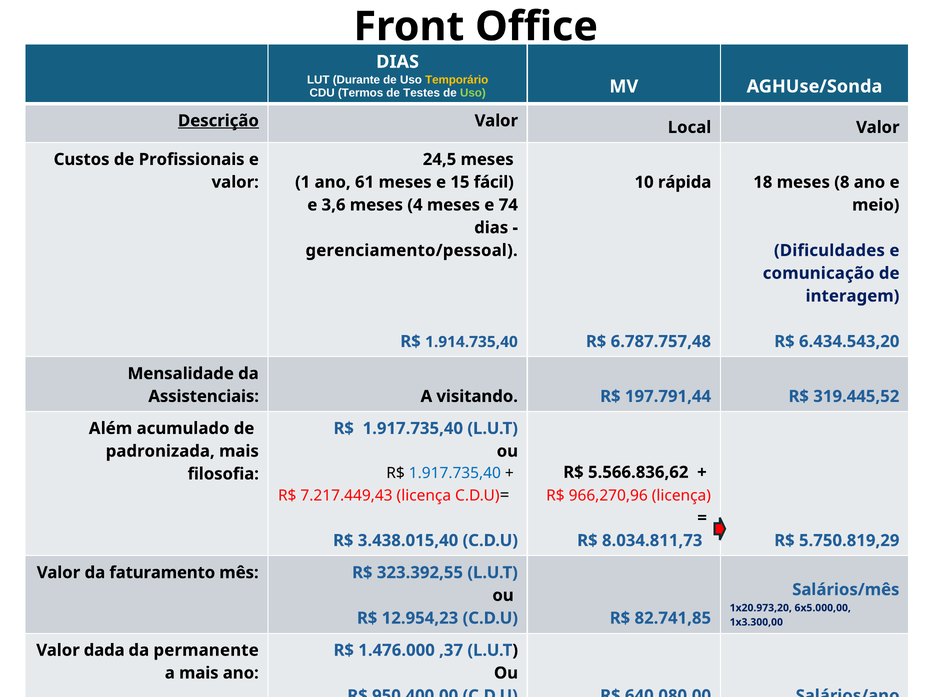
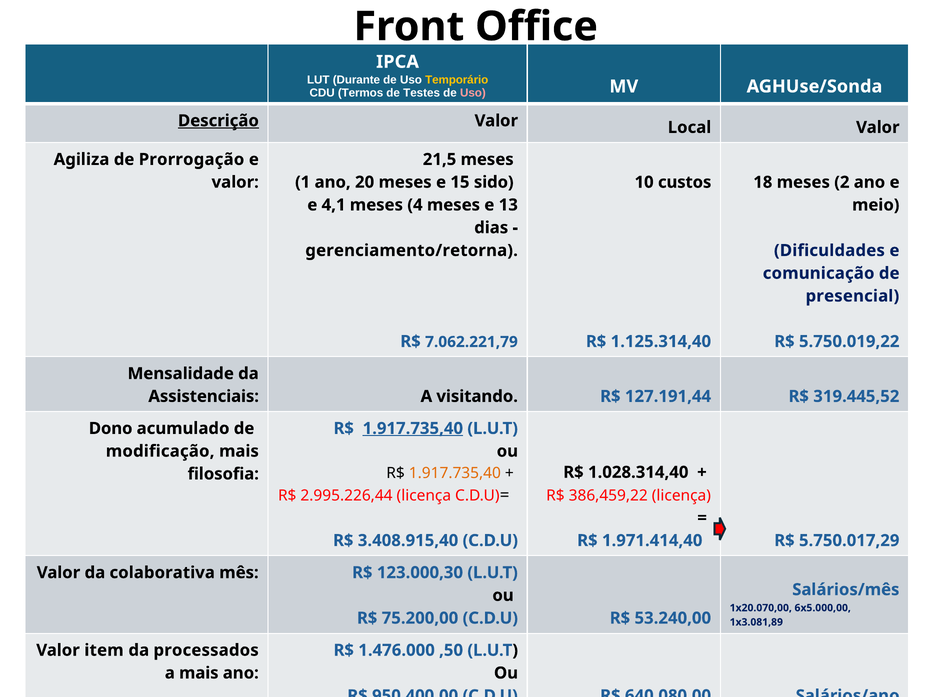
DIAS at (398, 62): DIAS -> IPCA
Uso at (473, 93) colour: light green -> pink
Custos: Custos -> Agiliza
Profissionais: Profissionais -> Prorrogação
24,5: 24,5 -> 21,5
61: 61 -> 20
fácil: fácil -> sido
rápida: rápida -> custos
meses 8: 8 -> 2
3,6: 3,6 -> 4,1
74: 74 -> 13
gerenciamento/pessoal: gerenciamento/pessoal -> gerenciamento/retorna
interagem: interagem -> presencial
1.914.735,40: 1.914.735,40 -> 7.062.221,79
6.787.757,48: 6.787.757,48 -> 1.125.314,40
6.434.543,20: 6.434.543,20 -> 5.750.019,22
197.791,44: 197.791,44 -> 127.191,44
Além: Além -> Dono
1.917.735,40 at (413, 429) underline: none -> present
padronizada: padronizada -> modificação
1.917.735,40 at (455, 473) colour: blue -> orange
5.566.836,62: 5.566.836,62 -> 1.028.314,40
7.217.449,43: 7.217.449,43 -> 2.995.226,44
966,270,96: 966,270,96 -> 386,459,22
3.438.015,40: 3.438.015,40 -> 3.408.915,40
8.034.811,73: 8.034.811,73 -> 1.971.414,40
5.750.819,29: 5.750.819,29 -> 5.750.017,29
faturamento: faturamento -> colaborativa
323.392,55: 323.392,55 -> 123.000,30
1x20.973,20: 1x20.973,20 -> 1x20.070,00
12.954,23: 12.954,23 -> 75.200,00
82.741,85: 82.741,85 -> 53.240,00
1x3.300,00: 1x3.300,00 -> 1x3.081,89
dada: dada -> item
permanente: permanente -> processados
,37: ,37 -> ,50
